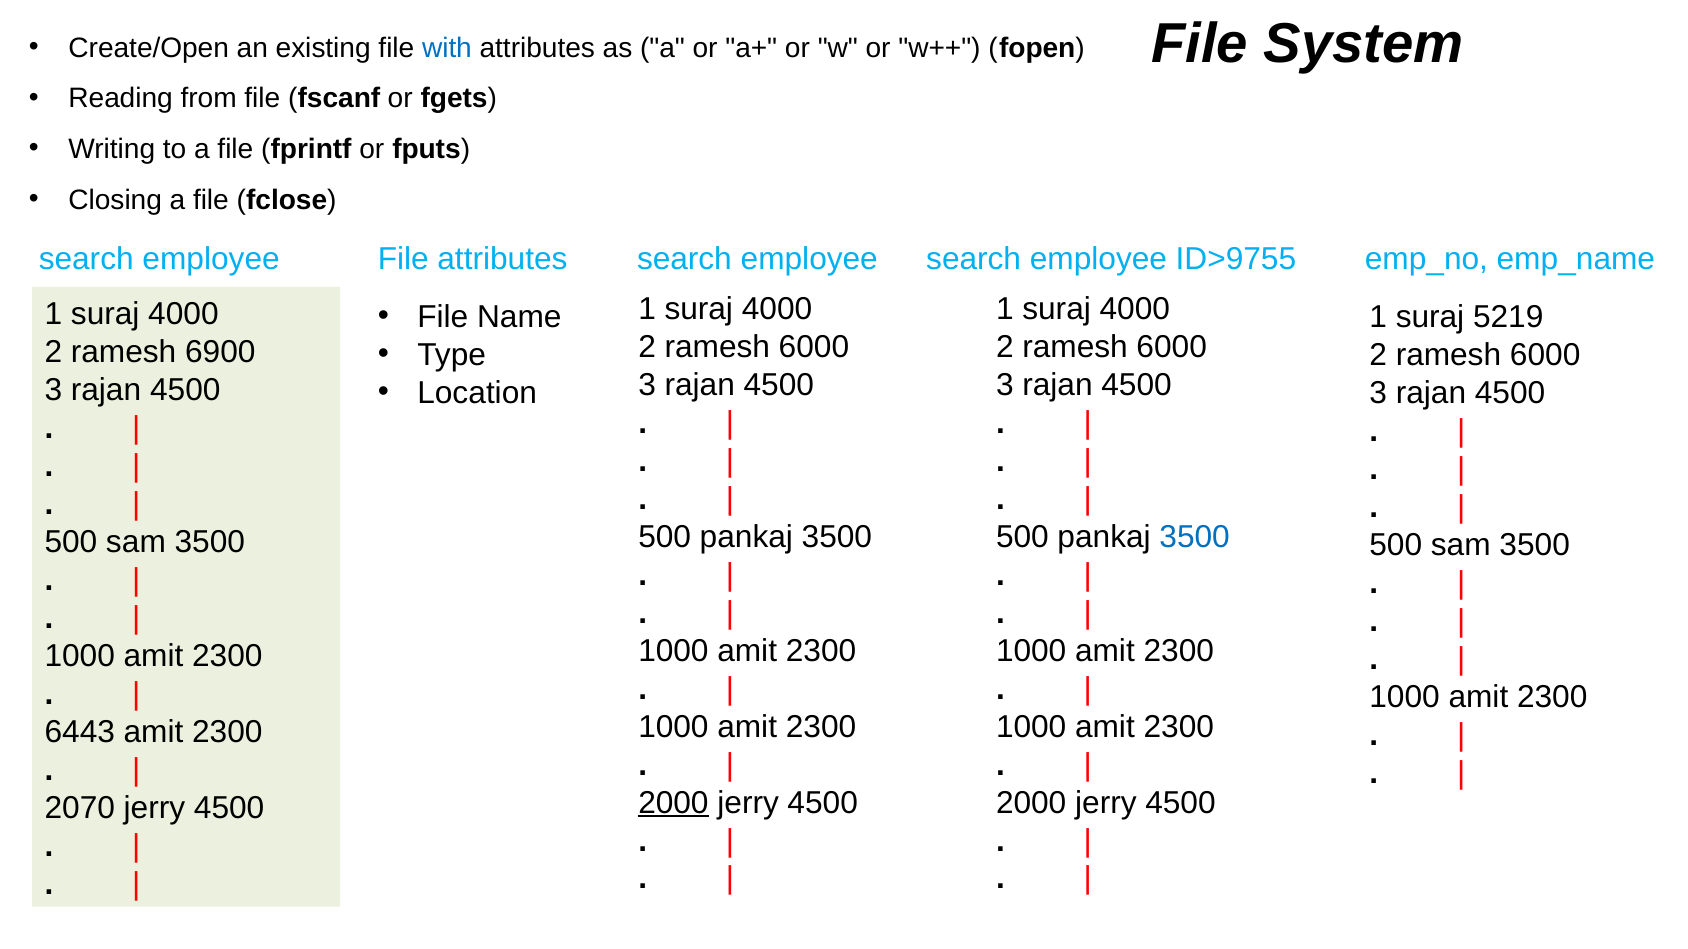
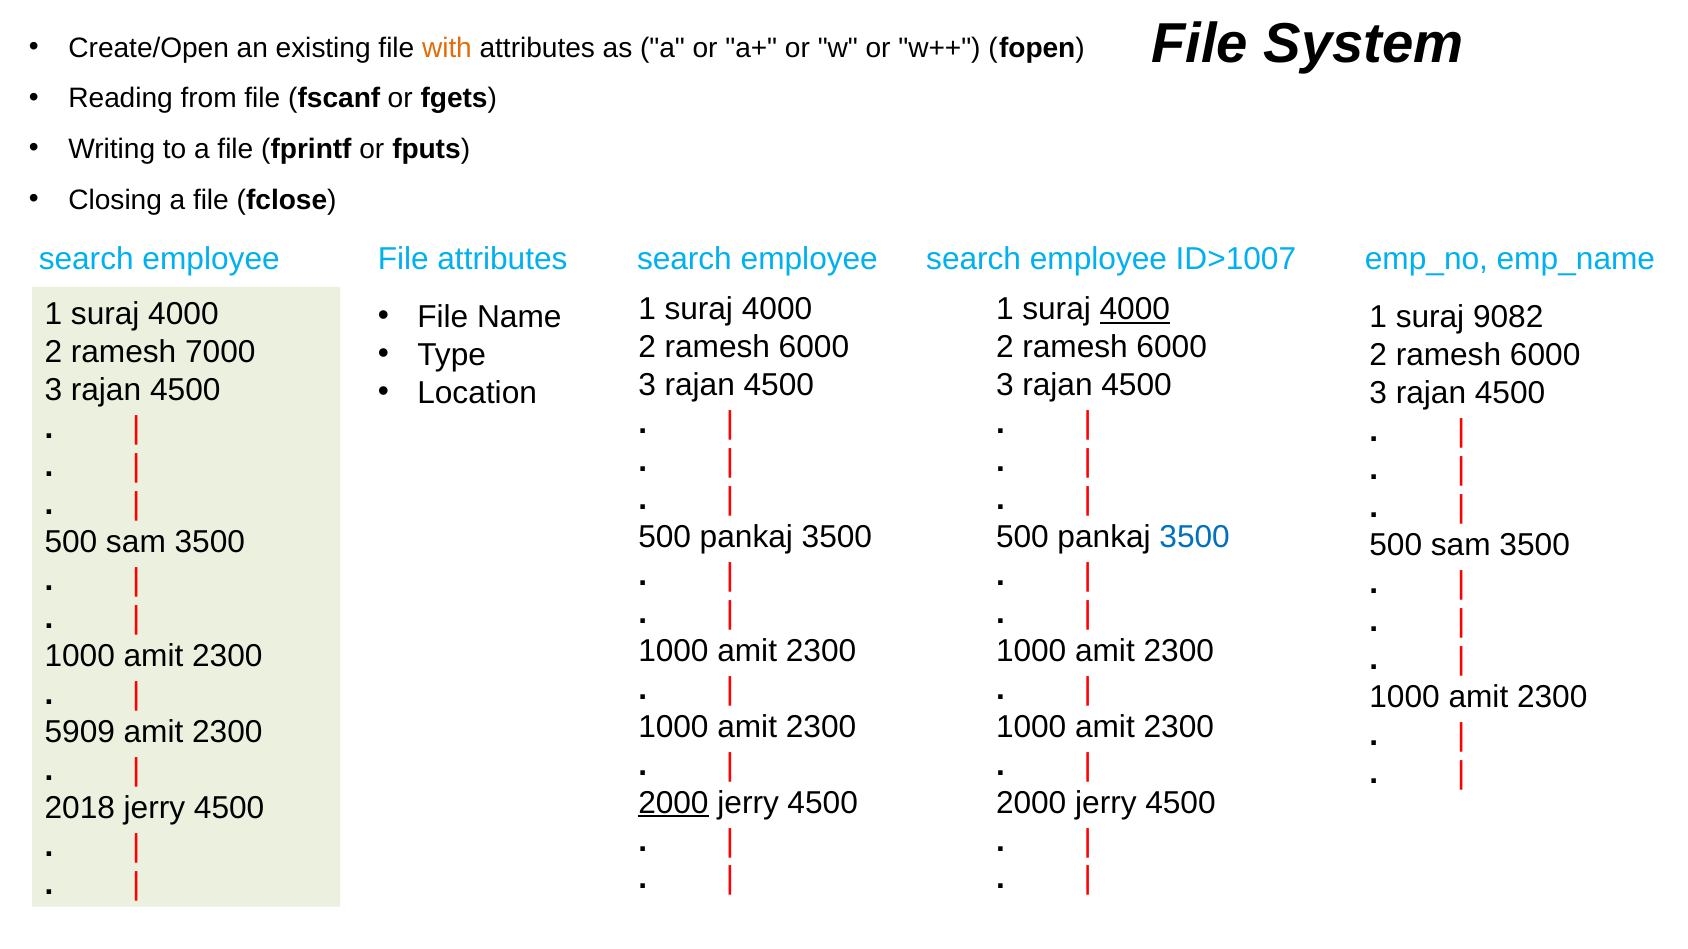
with colour: blue -> orange
ID>9755: ID>9755 -> ID>1007
4000 at (1135, 309) underline: none -> present
5219: 5219 -> 9082
6900: 6900 -> 7000
6443: 6443 -> 5909
2070: 2070 -> 2018
